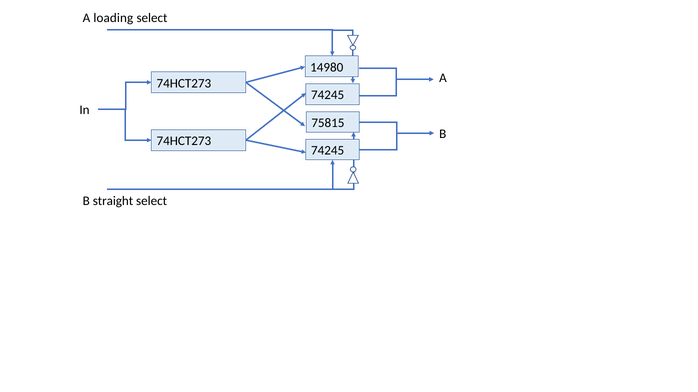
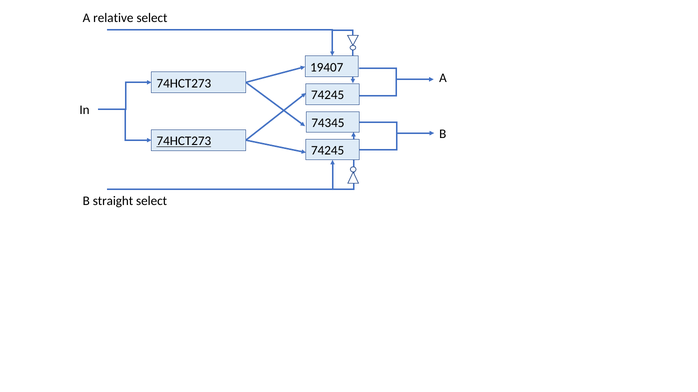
loading: loading -> relative
14980: 14980 -> 19407
75815: 75815 -> 74345
74HCT273 at (184, 141) underline: none -> present
